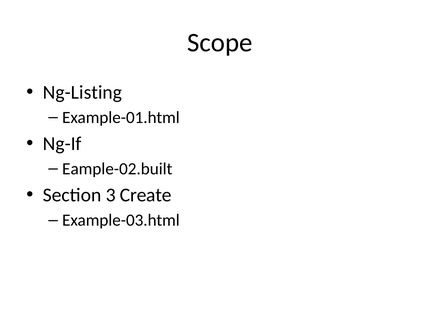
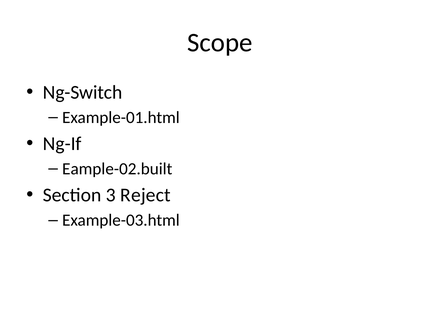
Ng-Listing: Ng-Listing -> Ng-Switch
Create: Create -> Reject
